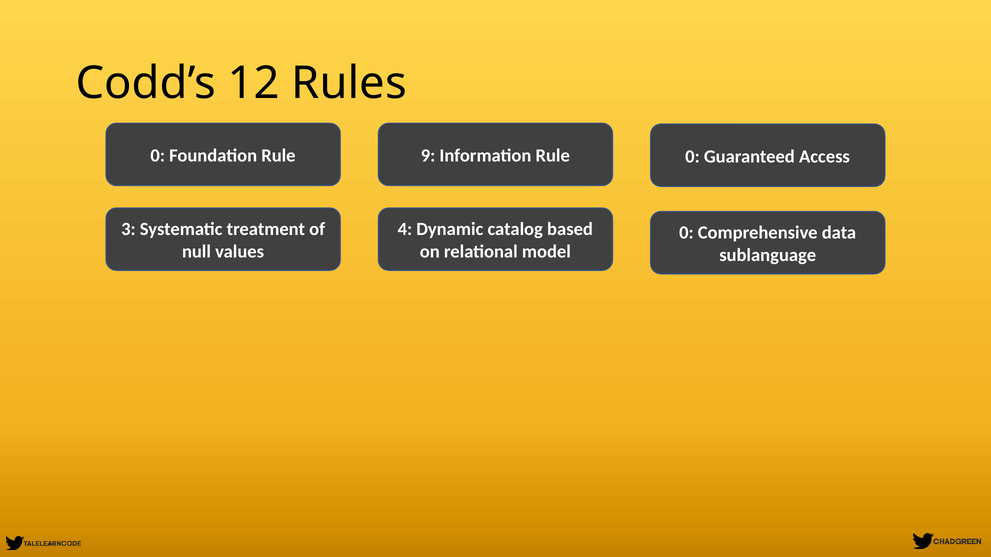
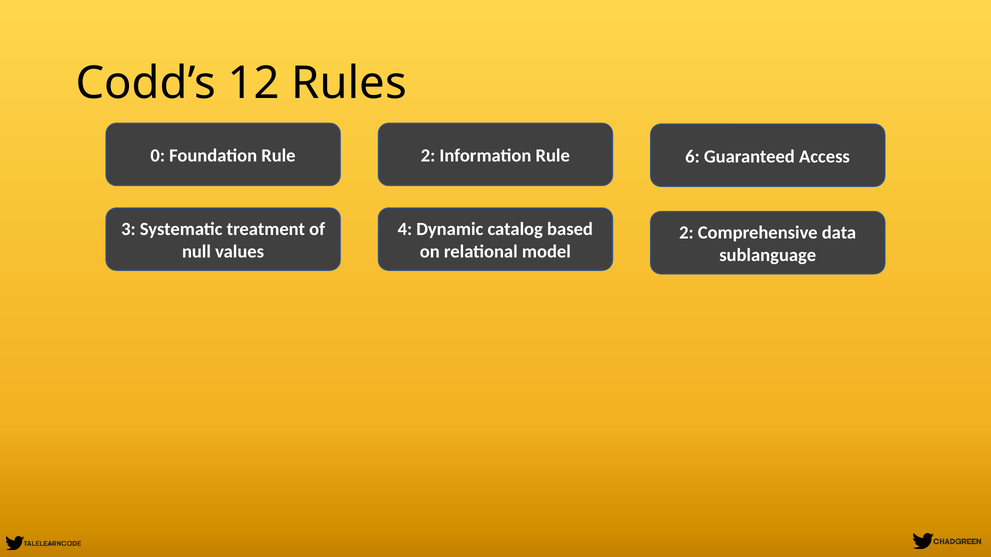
Rule 9: 9 -> 2
Rule 0: 0 -> 6
0 at (686, 233): 0 -> 2
